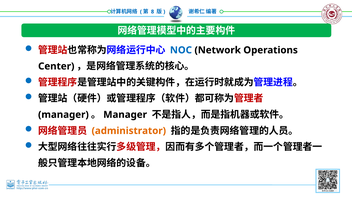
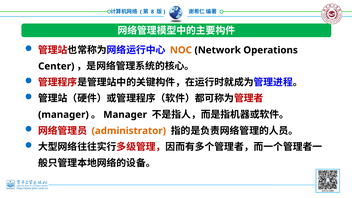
NOC colour: blue -> orange
